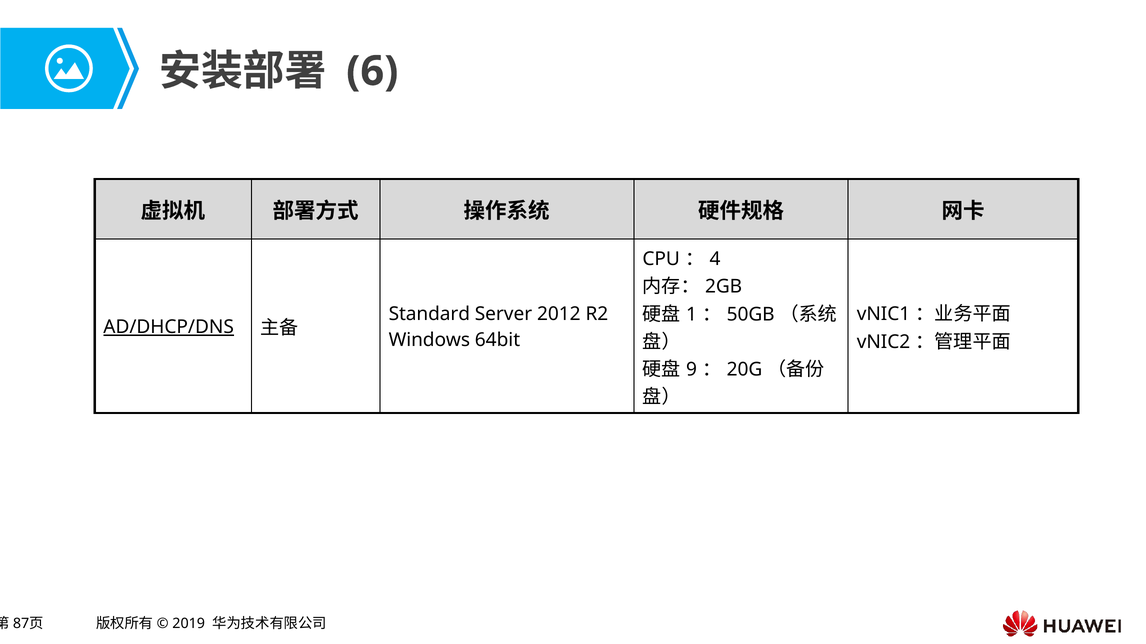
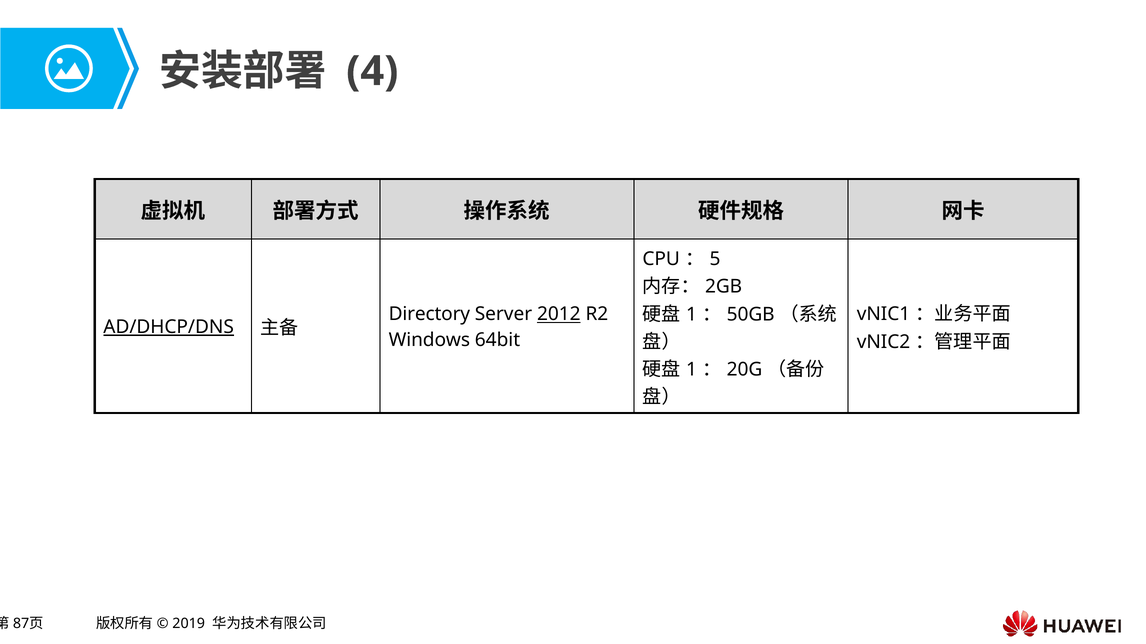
6: 6 -> 4
4: 4 -> 5
Standard: Standard -> Directory
2012 underline: none -> present
9 at (691, 370): 9 -> 1
